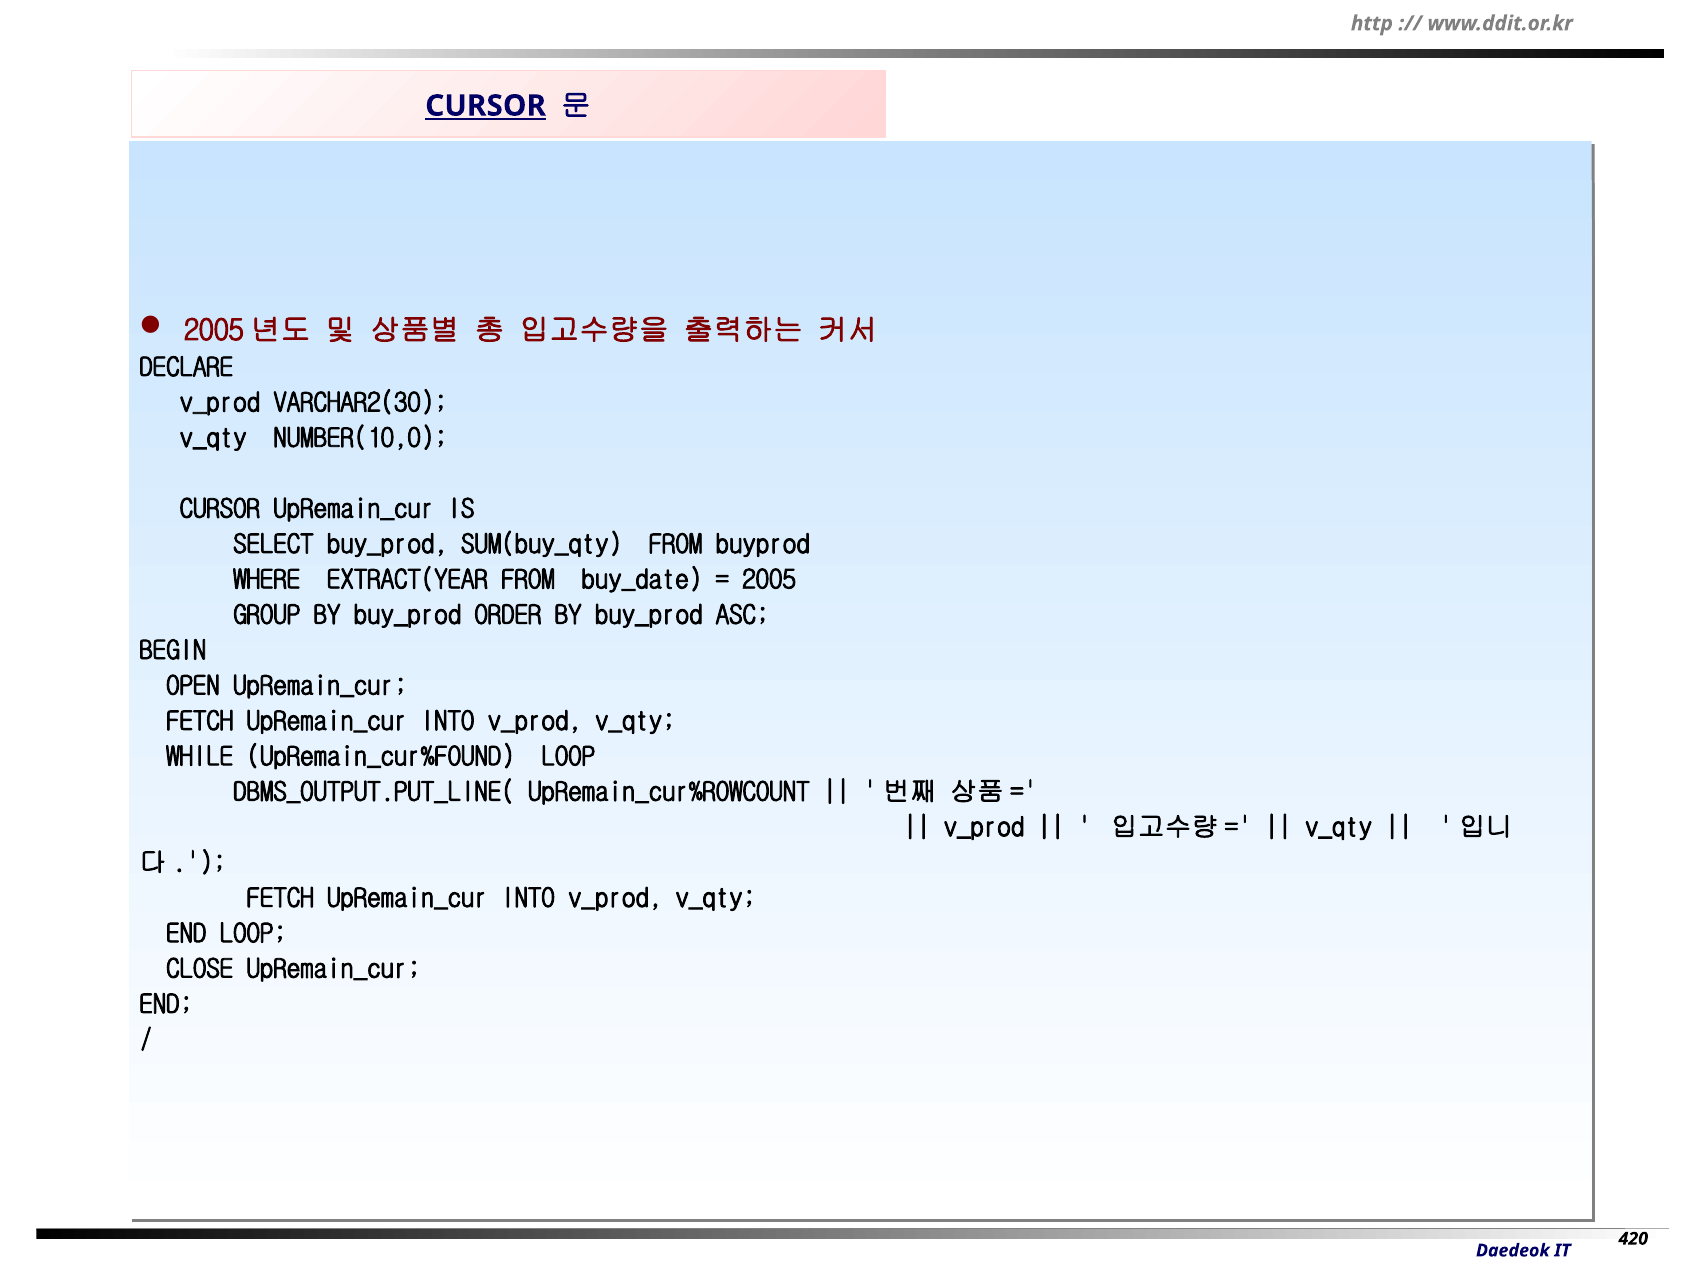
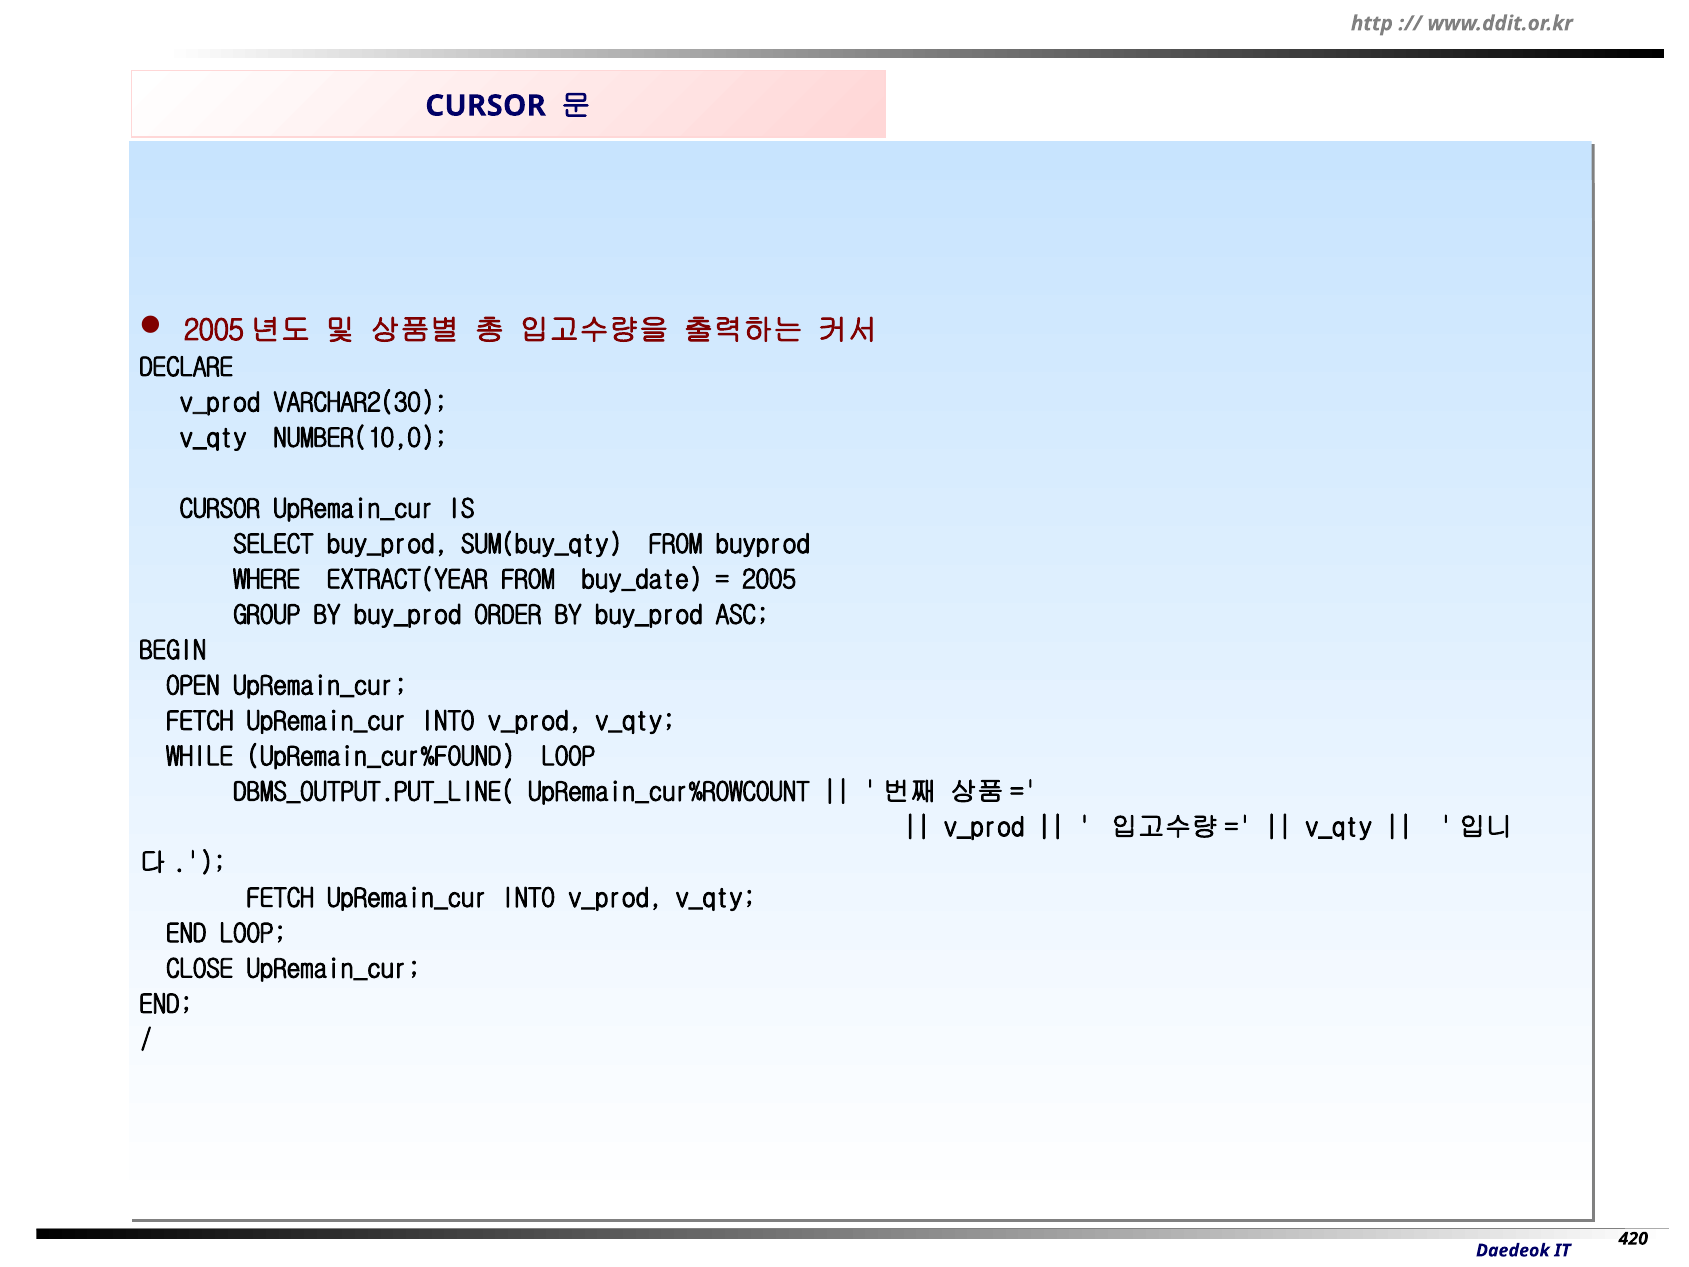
CURSOR at (486, 106) underline: present -> none
